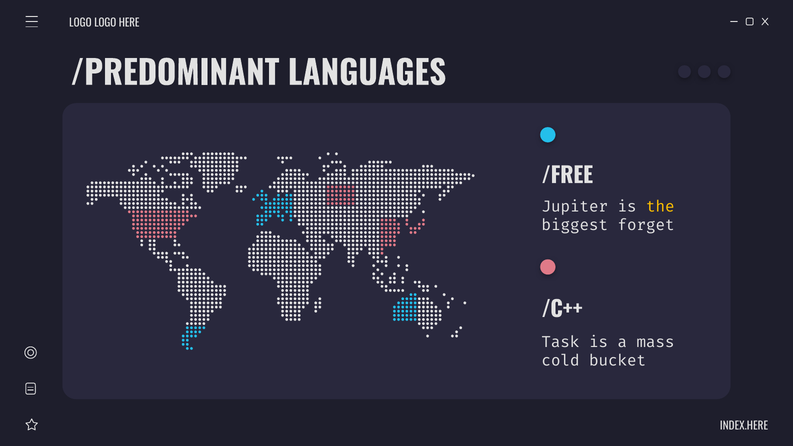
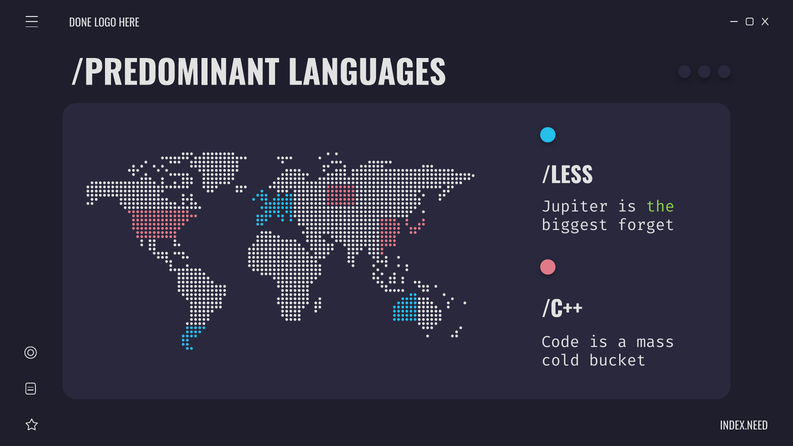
LOGO at (80, 23): LOGO -> DONE
/FREE: /FREE -> /LESS
the colour: yellow -> light green
Task: Task -> Code
INDEX.HERE: INDEX.HERE -> INDEX.NEED
